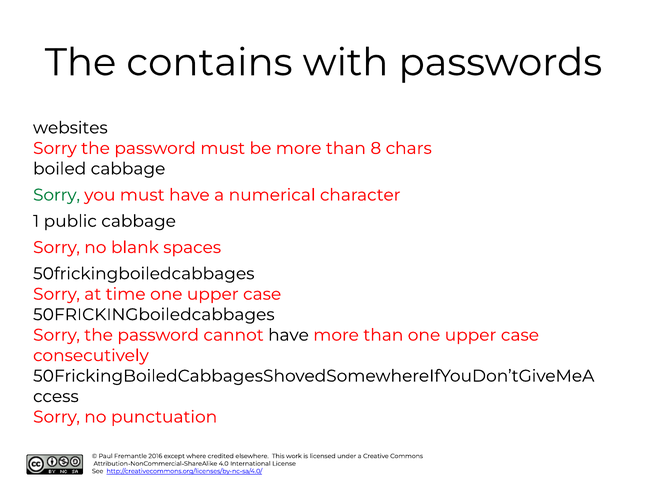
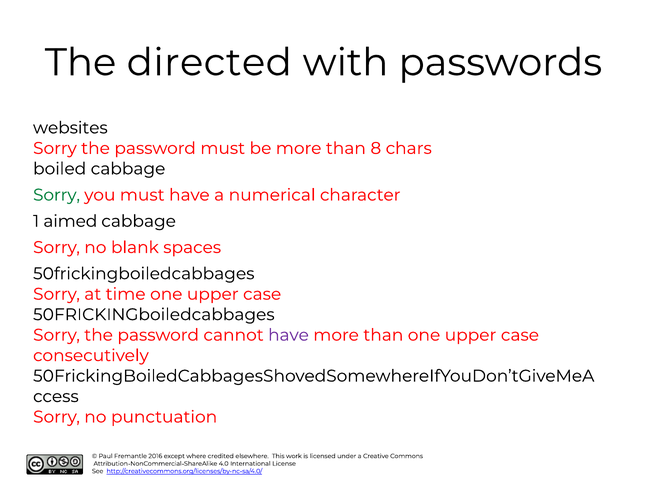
contains: contains -> directed
public: public -> aimed
have at (288, 335) colour: black -> purple
